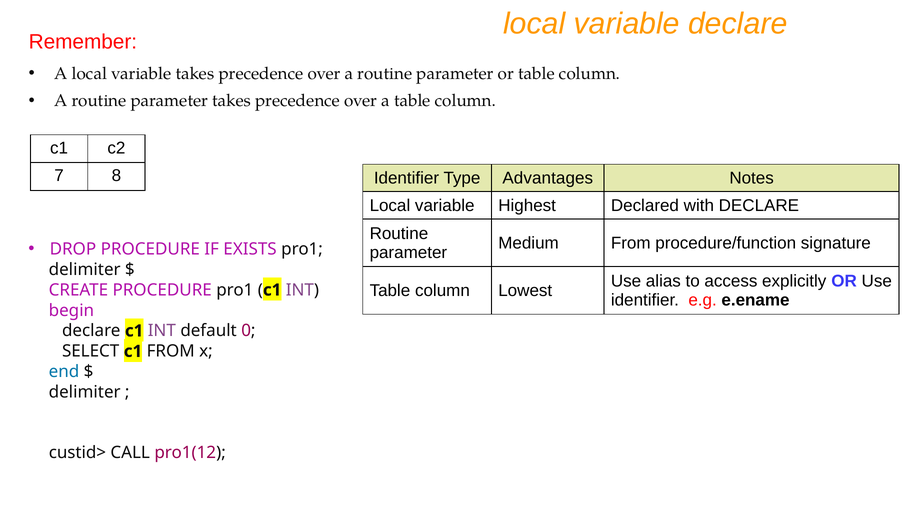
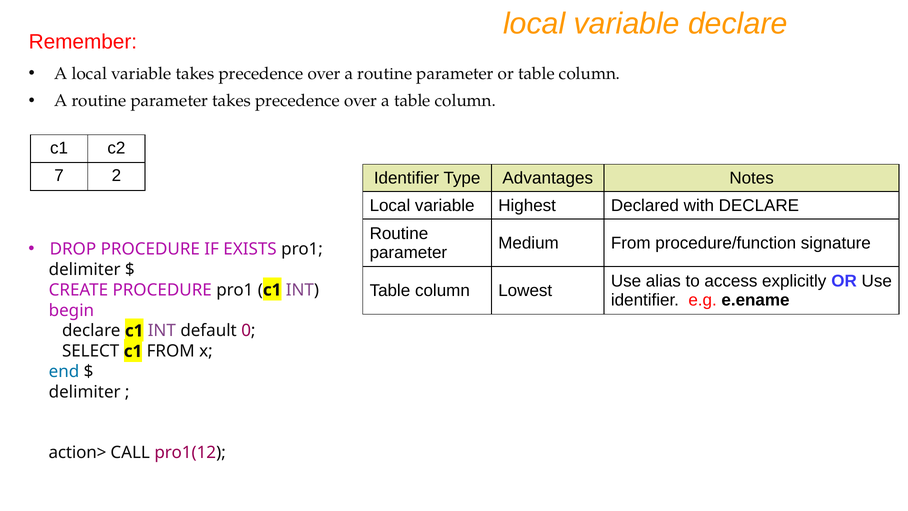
8: 8 -> 2
custid>: custid> -> action>
